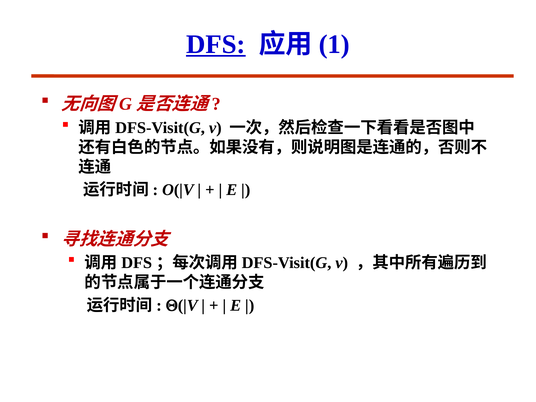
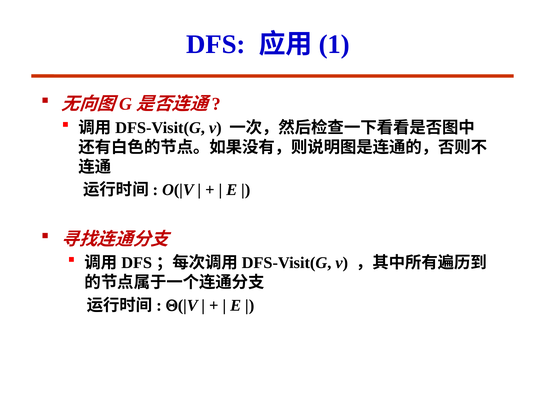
DFS underline: present -> none
